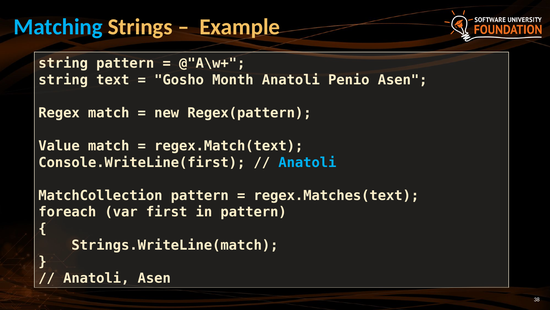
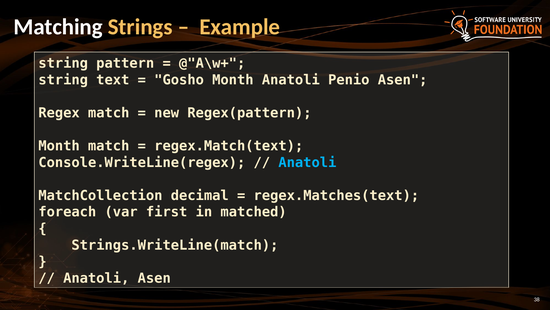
Matching colour: light blue -> white
Value at (59, 146): Value -> Month
Console.WriteLine(first: Console.WriteLine(first -> Console.WriteLine(regex
MatchCollection pattern: pattern -> decimal
in pattern: pattern -> matched
